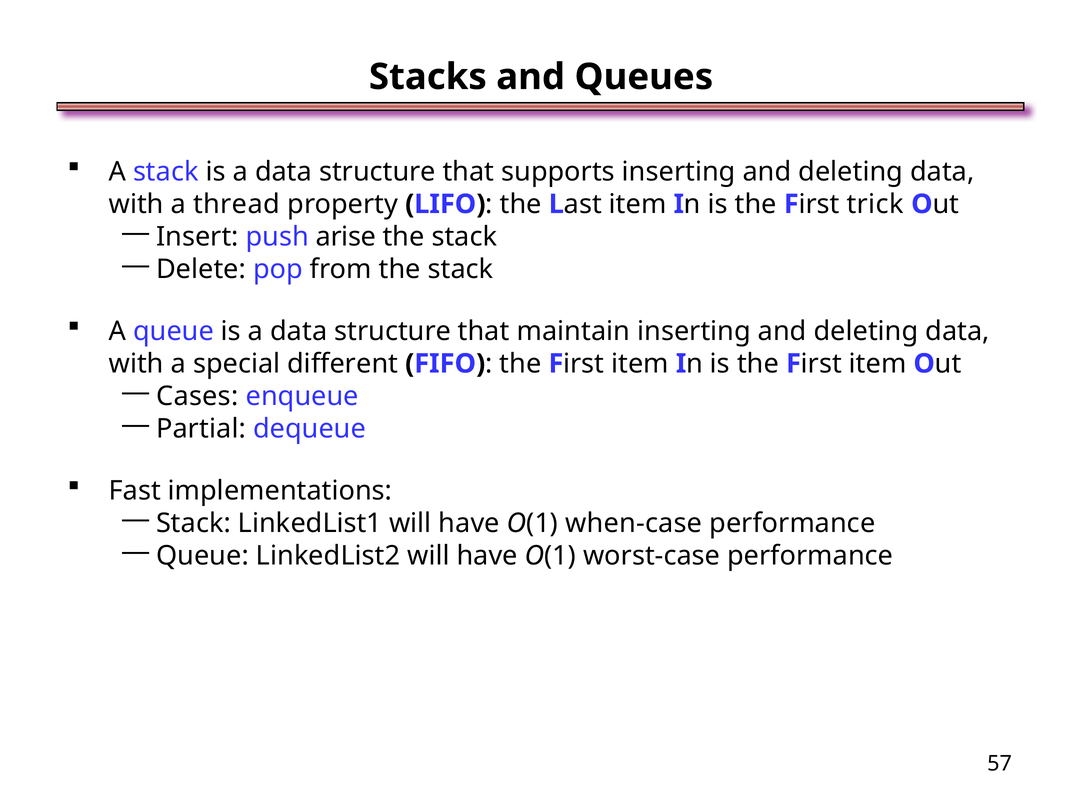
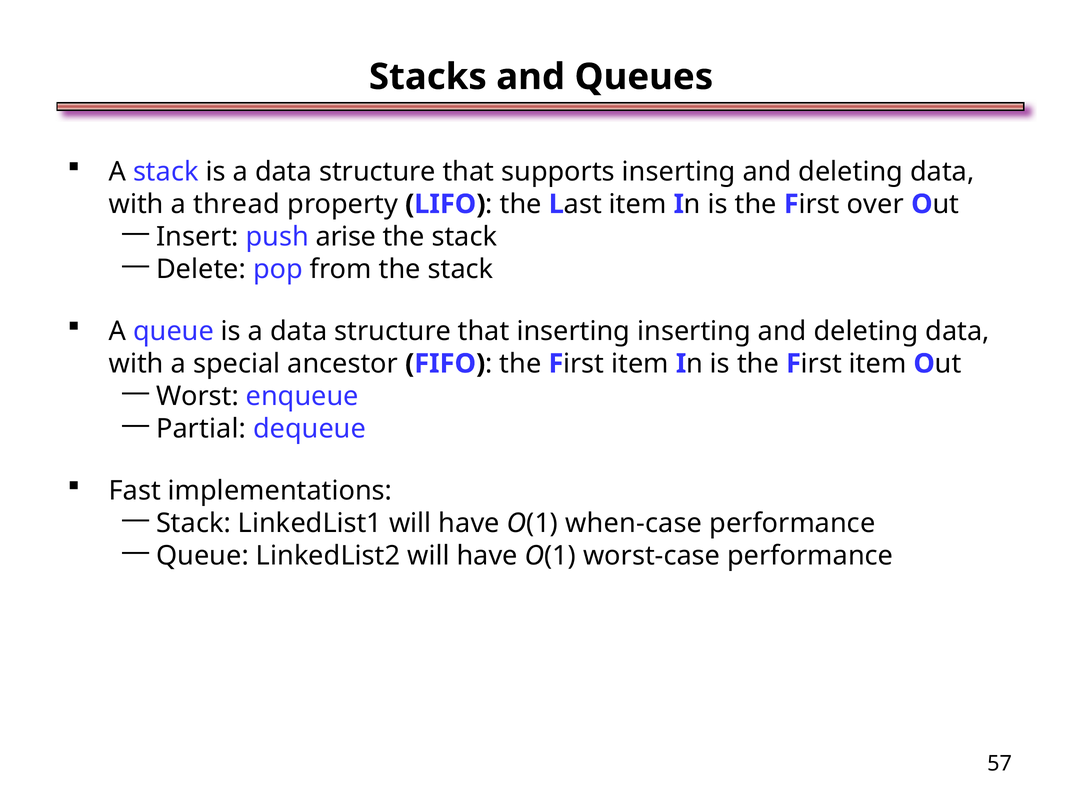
trick: trick -> over
that maintain: maintain -> inserting
different: different -> ancestor
Cases: Cases -> Worst
